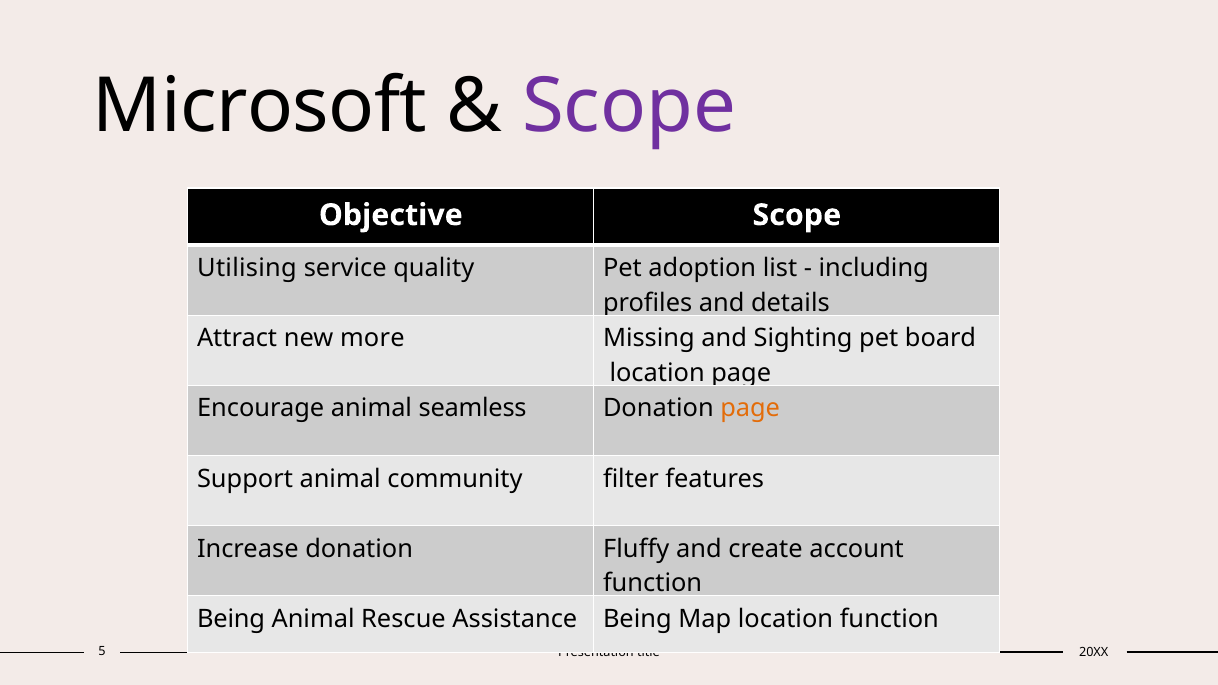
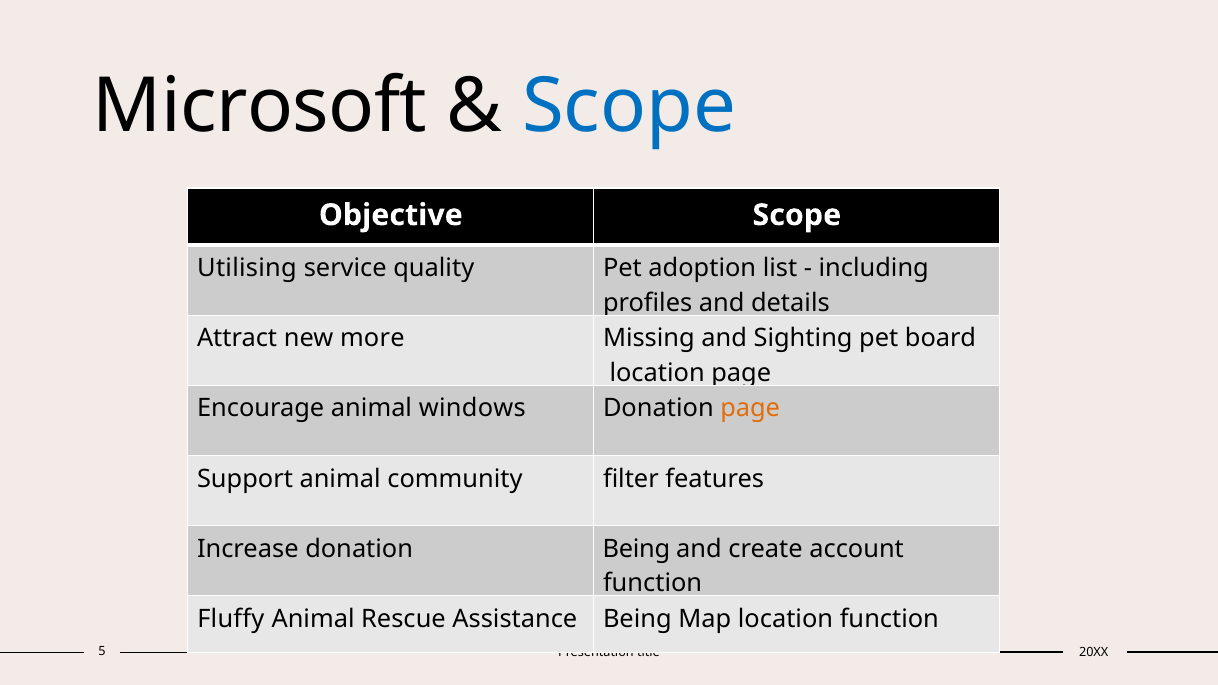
Scope at (629, 107) colour: purple -> blue
seamless: seamless -> windows
donation Fluffy: Fluffy -> Being
Being at (231, 619): Being -> Fluffy
